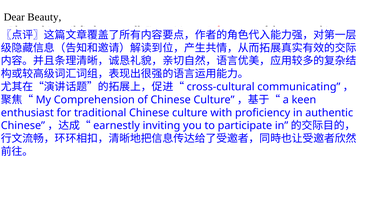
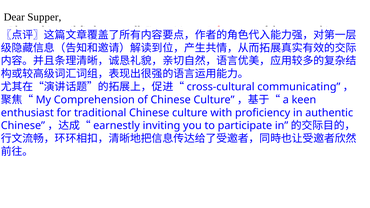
Beauty: Beauty -> Supper
